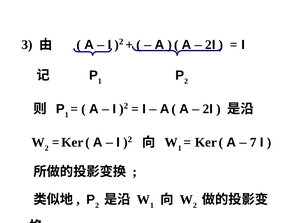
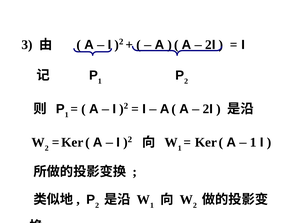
7 at (253, 143): 7 -> 1
